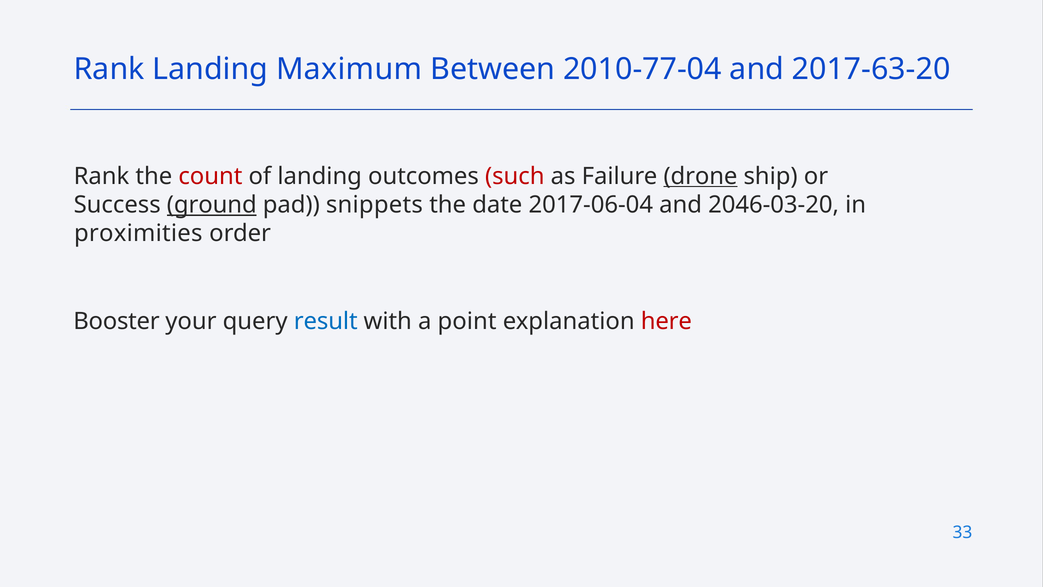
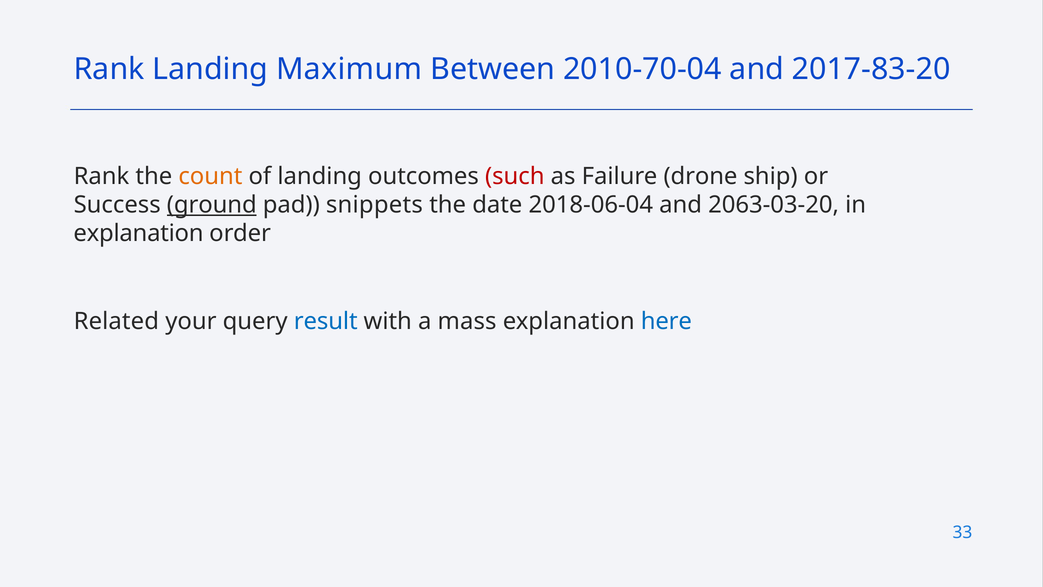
2010-77-04: 2010-77-04 -> 2010-70-04
2017-63-20: 2017-63-20 -> 2017-83-20
count colour: red -> orange
drone underline: present -> none
2017-06-04: 2017-06-04 -> 2018-06-04
2046-03-20: 2046-03-20 -> 2063-03-20
proximities at (138, 233): proximities -> explanation
Booster: Booster -> Related
point: point -> mass
here colour: red -> blue
